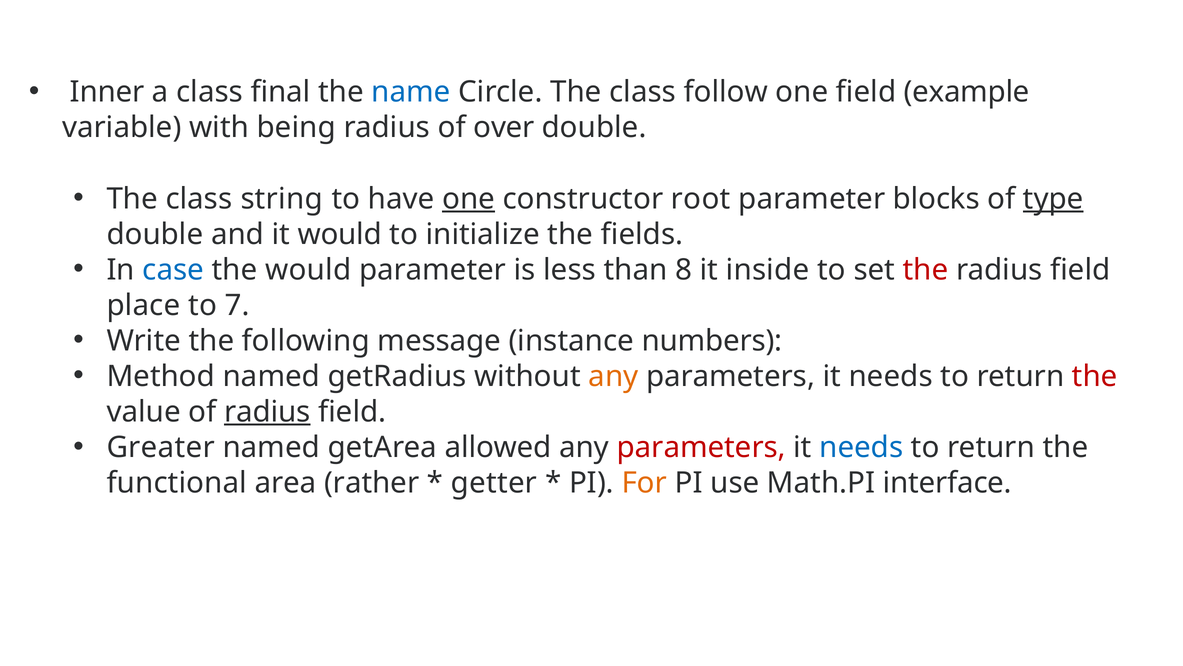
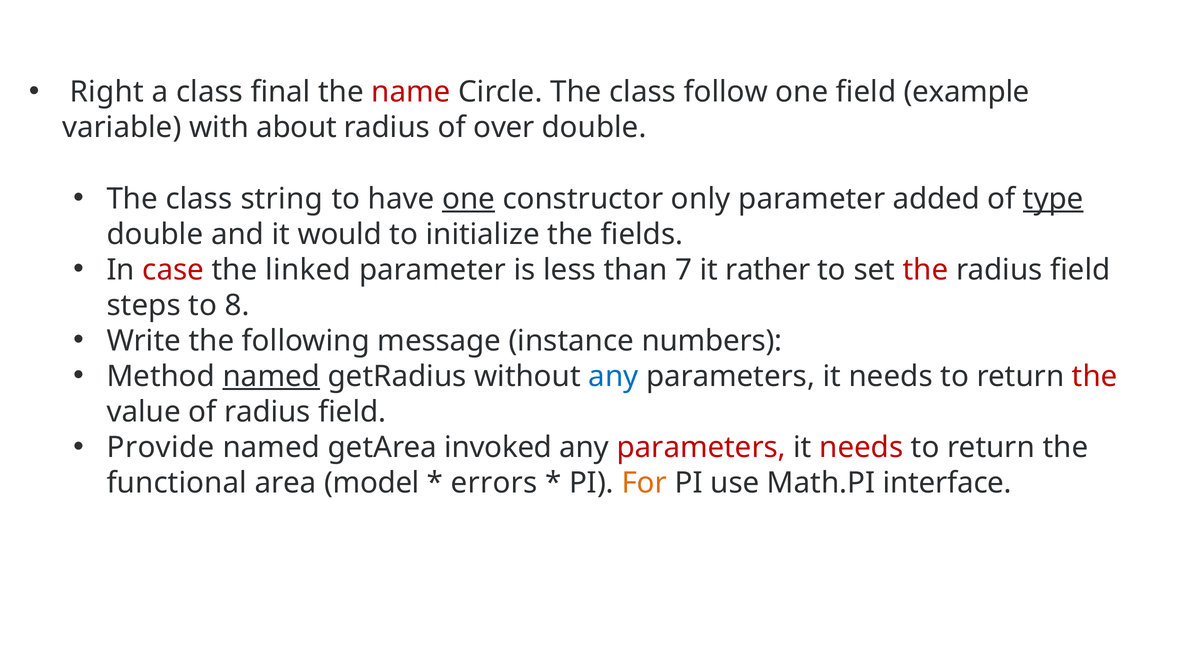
Inner: Inner -> Right
name colour: blue -> red
being: being -> about
root: root -> only
blocks: blocks -> added
case colour: blue -> red
the would: would -> linked
8: 8 -> 7
inside: inside -> rather
place: place -> steps
7: 7 -> 8
named at (271, 376) underline: none -> present
any at (613, 376) colour: orange -> blue
radius at (267, 412) underline: present -> none
Greater: Greater -> Provide
allowed: allowed -> invoked
needs at (861, 447) colour: blue -> red
rather: rather -> model
getter: getter -> errors
